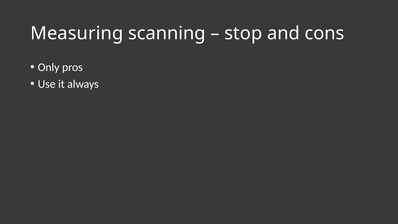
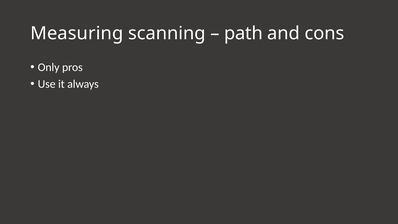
stop: stop -> path
